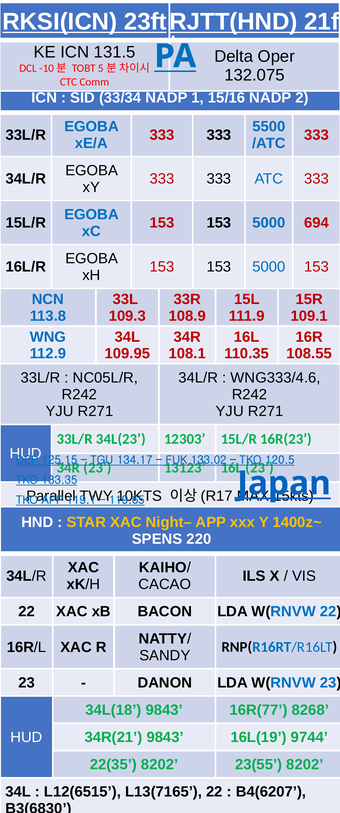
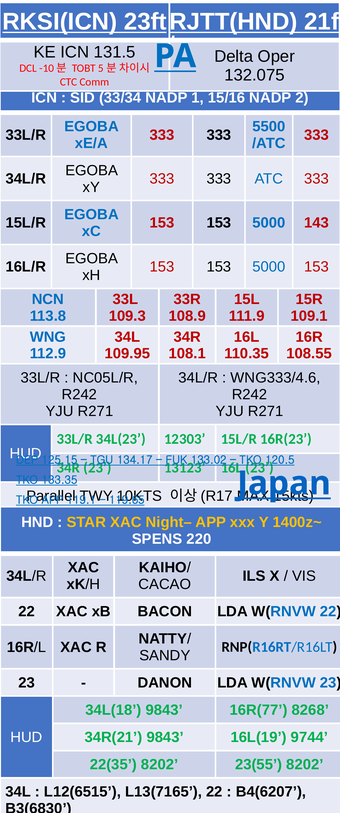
694: 694 -> 143
